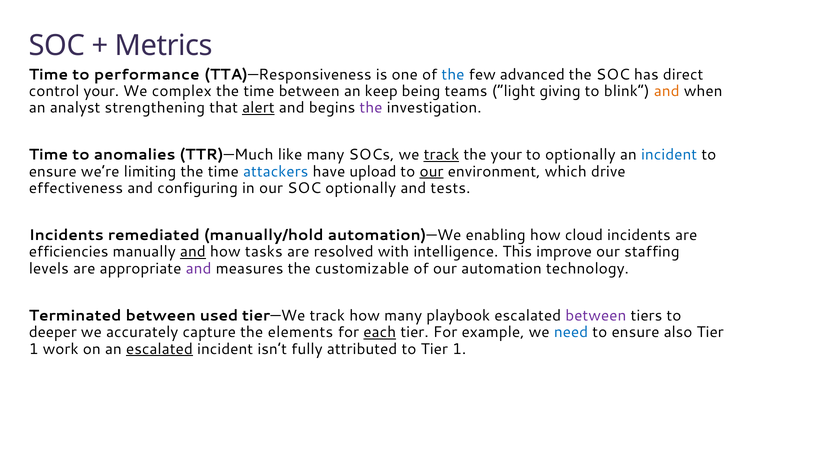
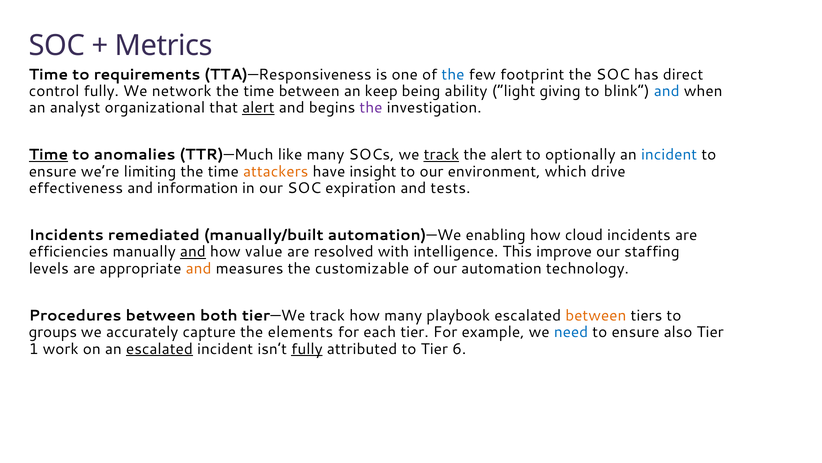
performance: performance -> requirements
advanced: advanced -> footprint
control your: your -> fully
complex: complex -> network
teams: teams -> ability
and at (667, 91) colour: orange -> blue
strengthening: strengthening -> organizational
Time at (48, 155) underline: none -> present
the your: your -> alert
attackers colour: blue -> orange
upload: upload -> insight
our at (432, 171) underline: present -> none
configuring: configuring -> information
SOC optionally: optionally -> expiration
manually/hold: manually/hold -> manually/built
tasks: tasks -> value
and at (199, 268) colour: purple -> orange
Terminated: Terminated -> Procedures
used: used -> both
between at (596, 315) colour: purple -> orange
deeper: deeper -> groups
each underline: present -> none
fully at (307, 348) underline: none -> present
to Tier 1: 1 -> 6
